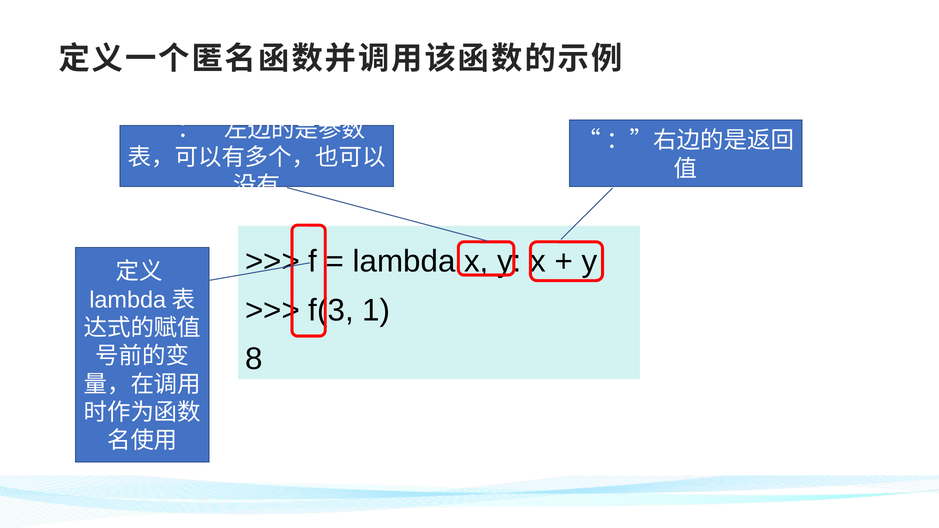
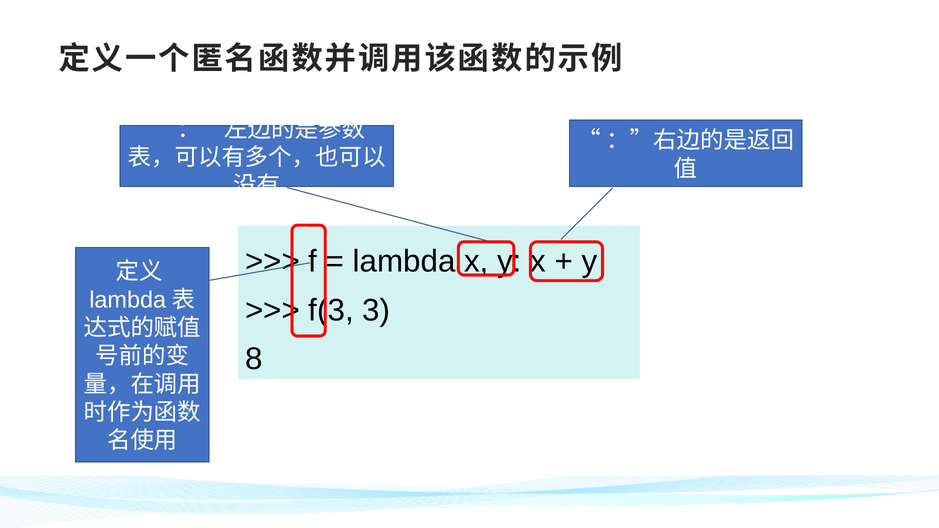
1: 1 -> 3
